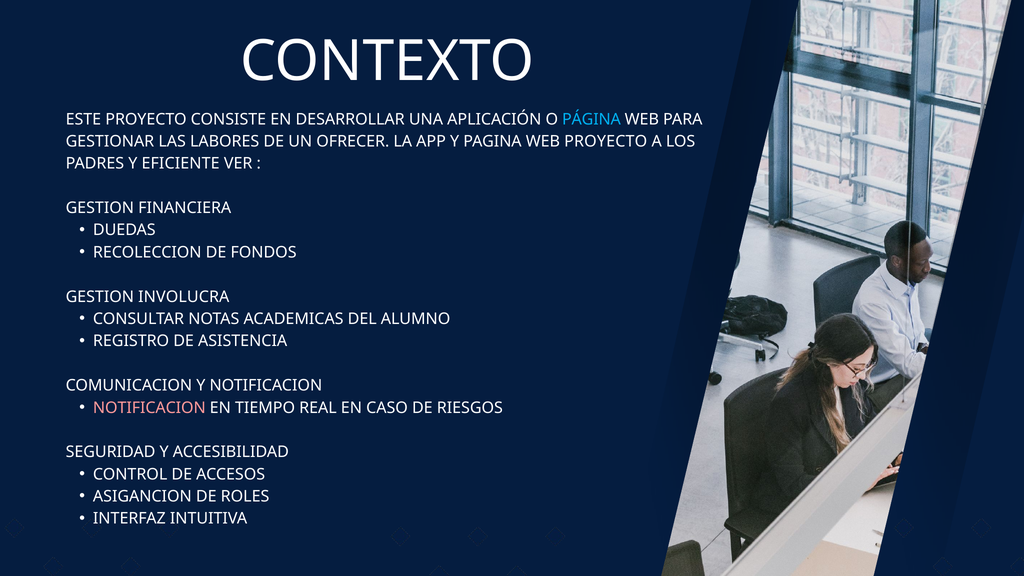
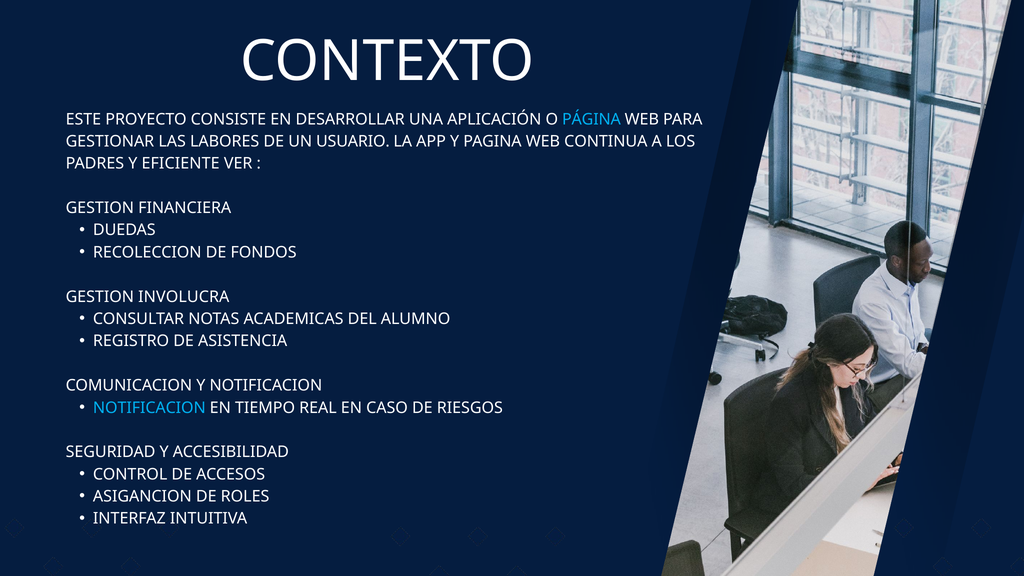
OFRECER: OFRECER -> USUARIO
WEB PROYECTO: PROYECTO -> CONTINUA
NOTIFICACION at (149, 408) colour: pink -> light blue
